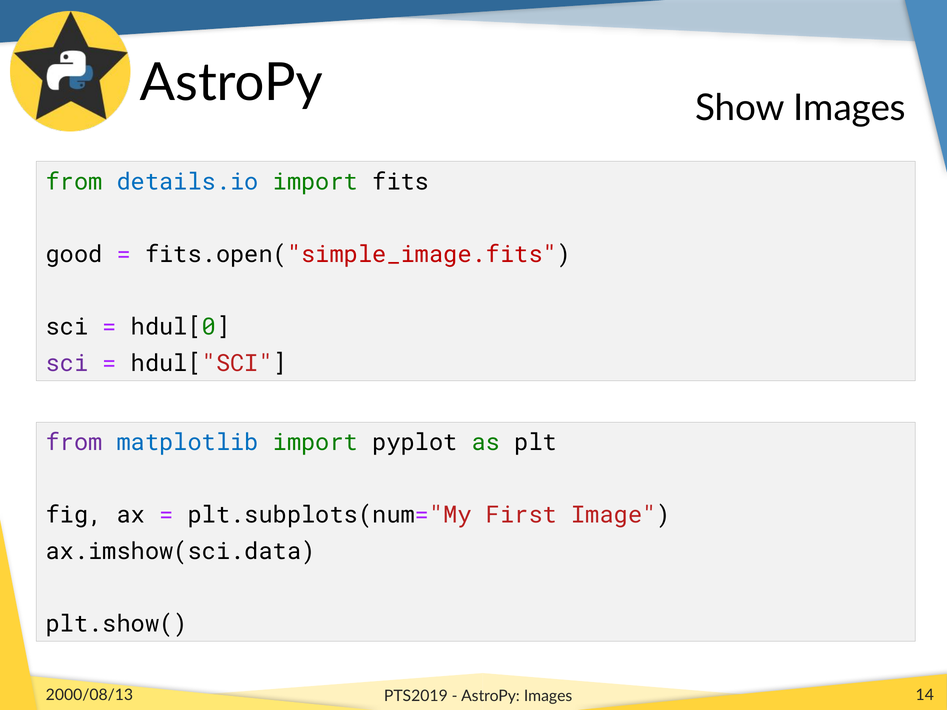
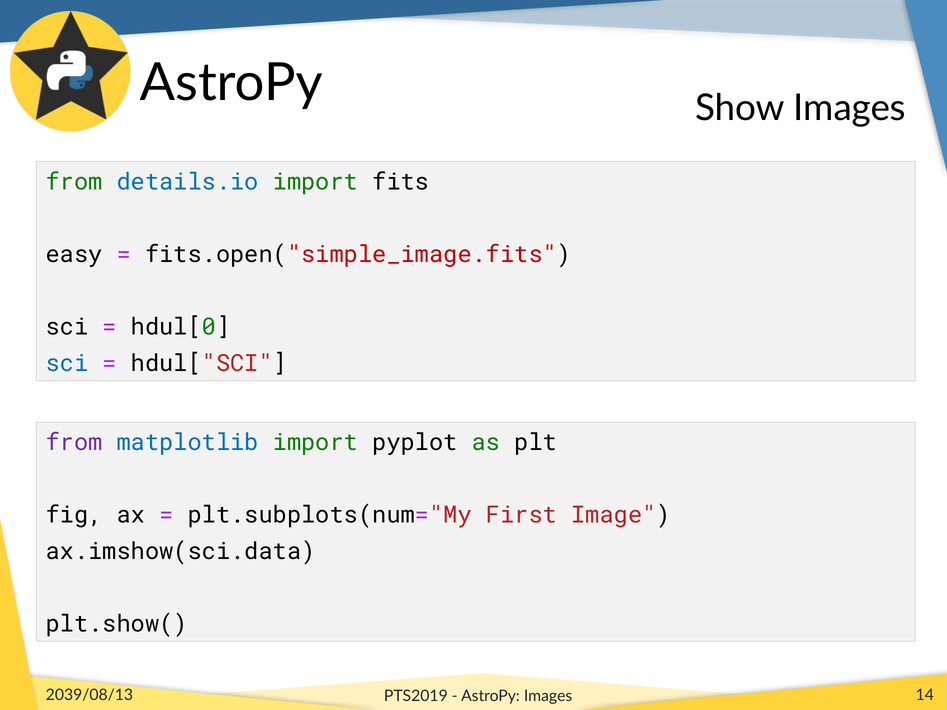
good: good -> easy
sci at (67, 364) colour: purple -> blue
2000/08/13: 2000/08/13 -> 2039/08/13
